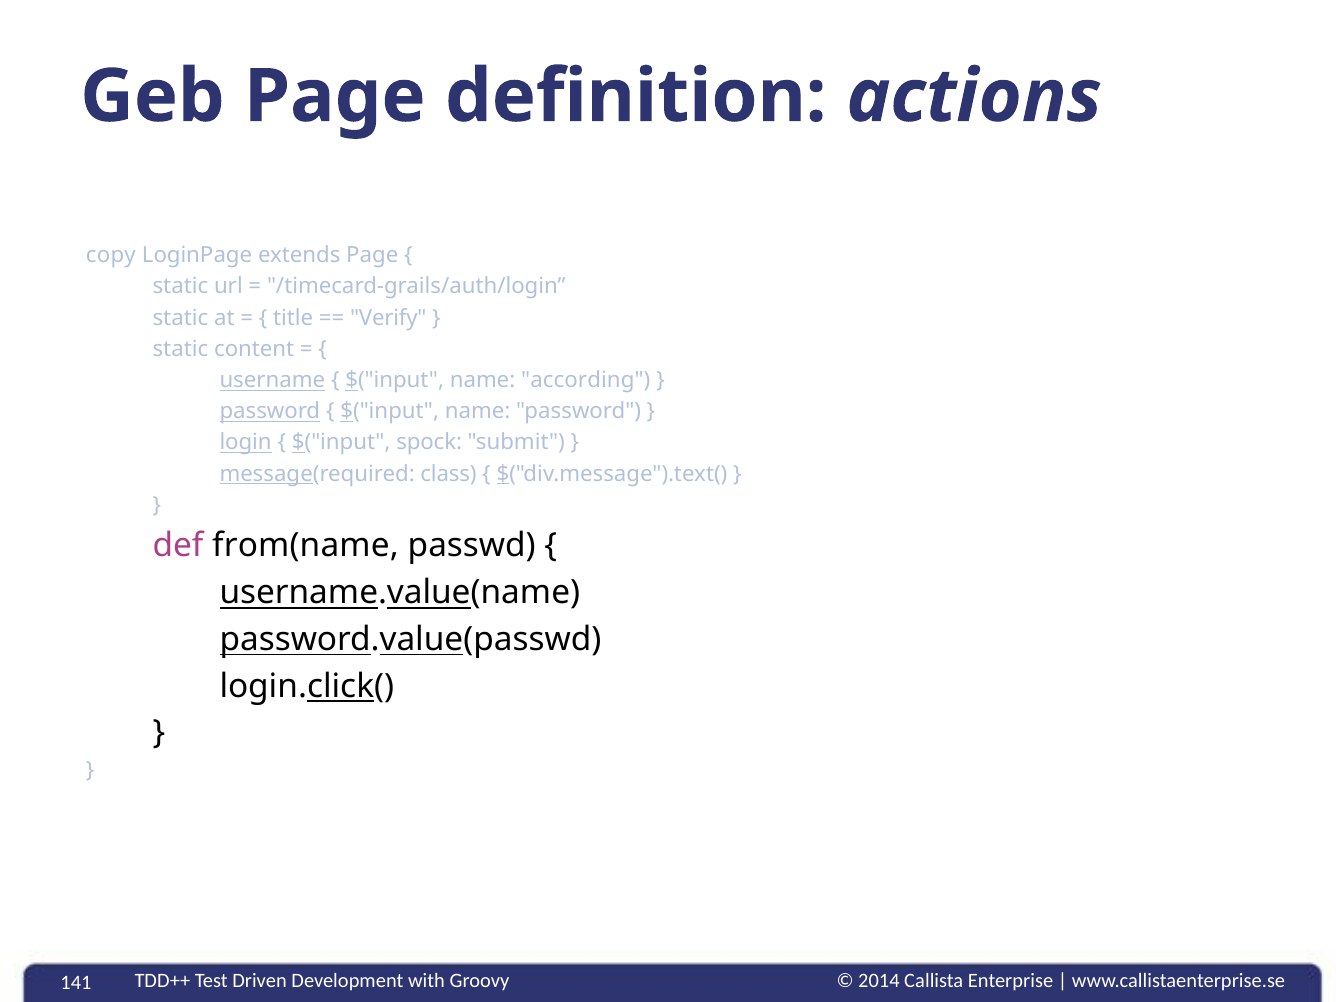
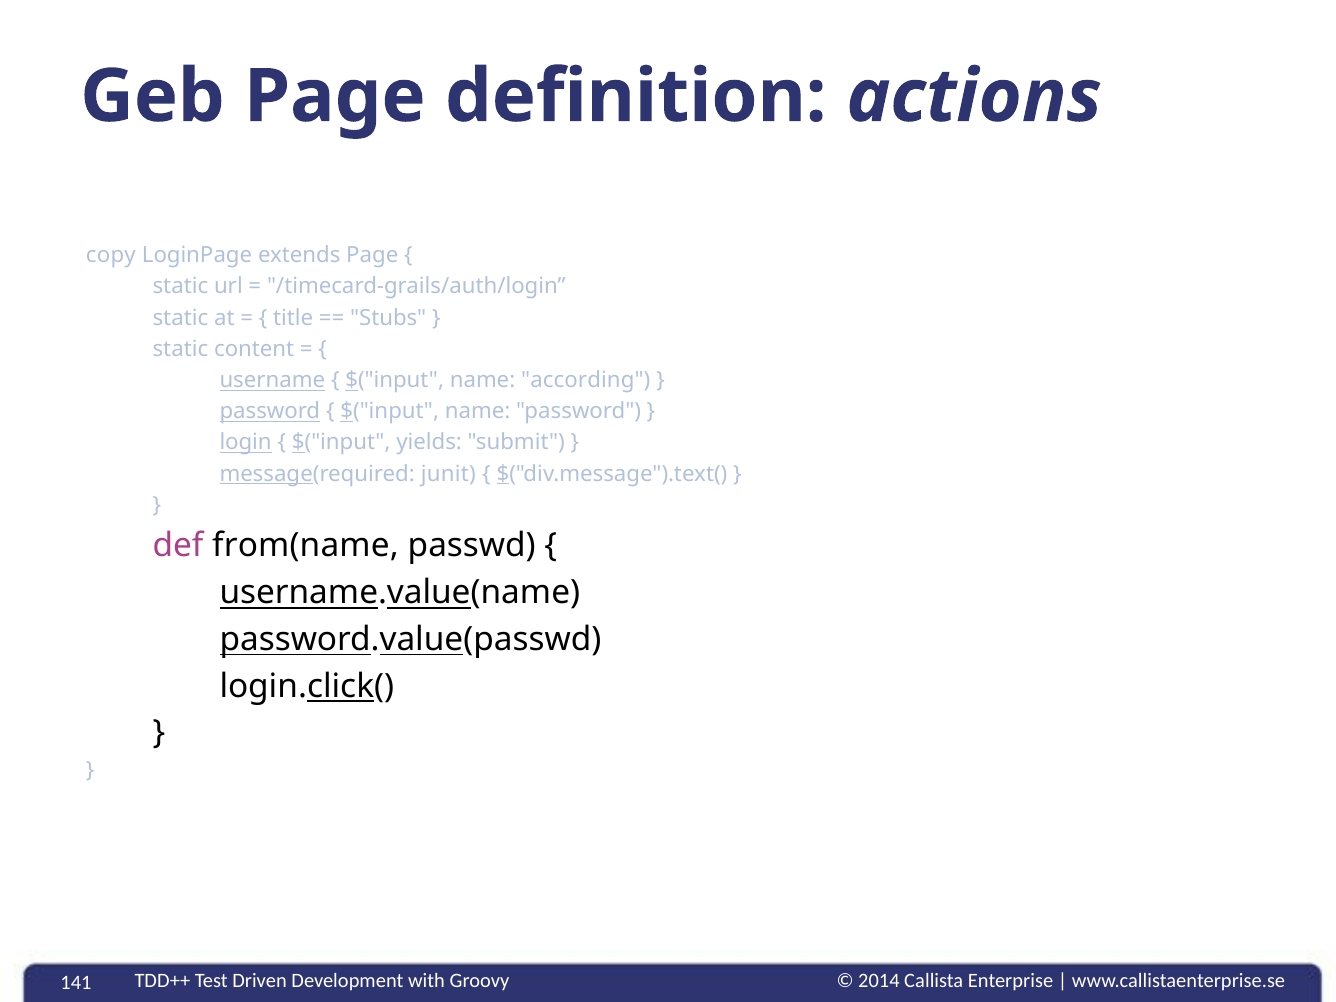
Verify: Verify -> Stubs
spock: spock -> yields
class: class -> junit
